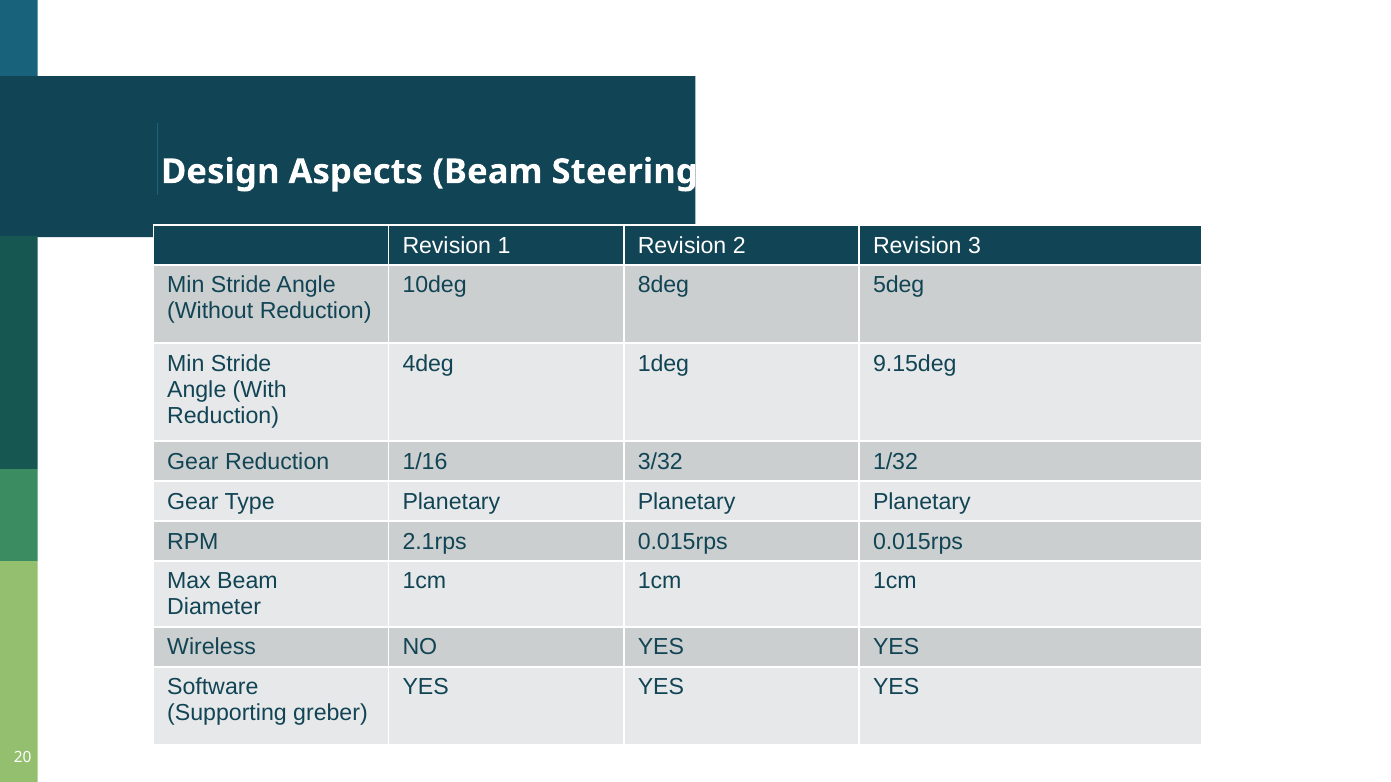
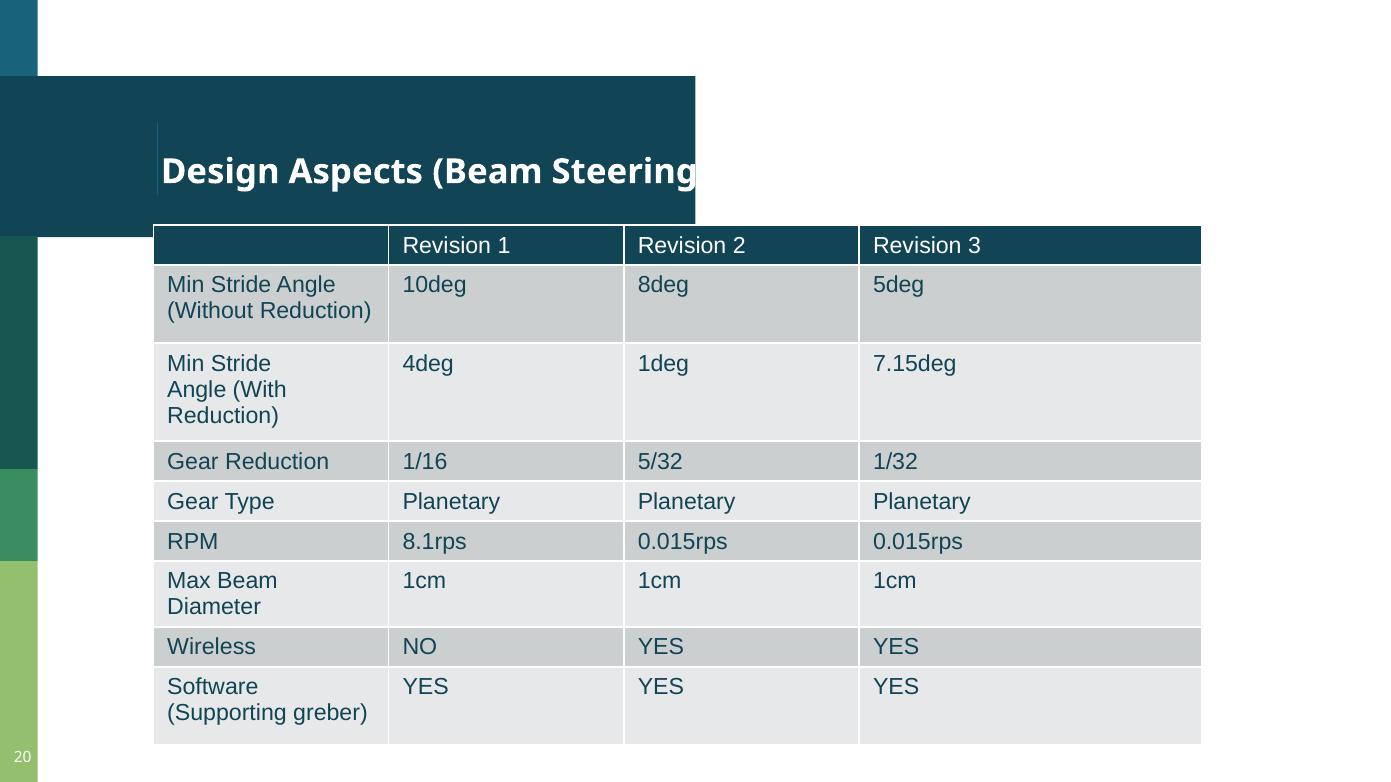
9.15deg: 9.15deg -> 7.15deg
3/32: 3/32 -> 5/32
2.1rps: 2.1rps -> 8.1rps
